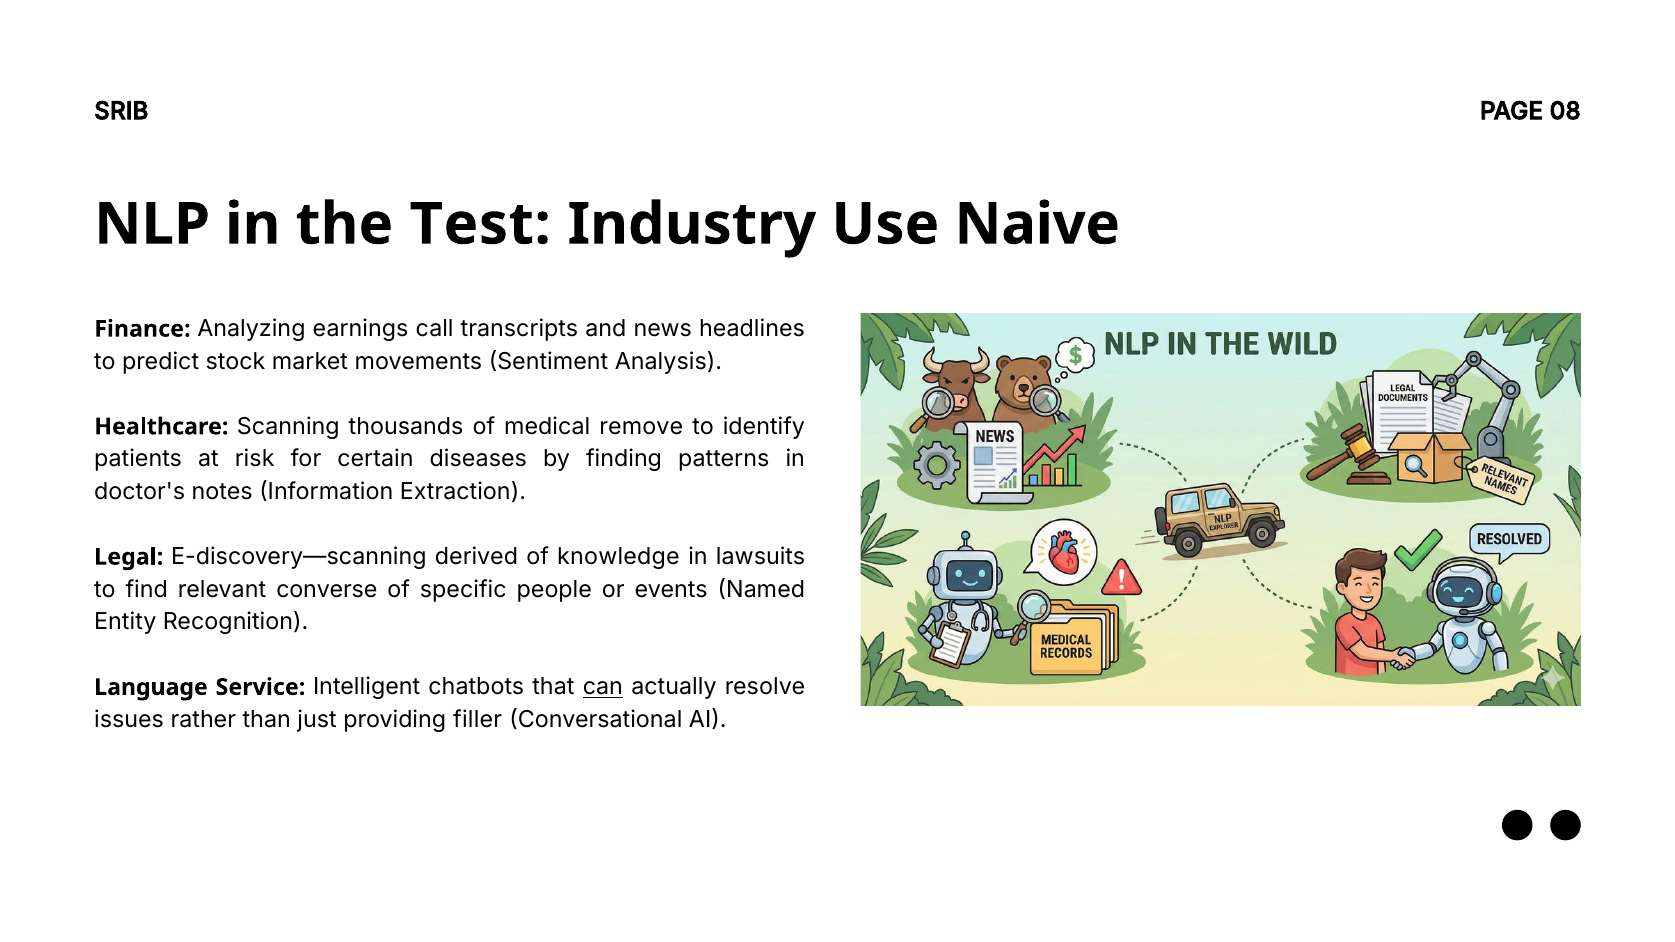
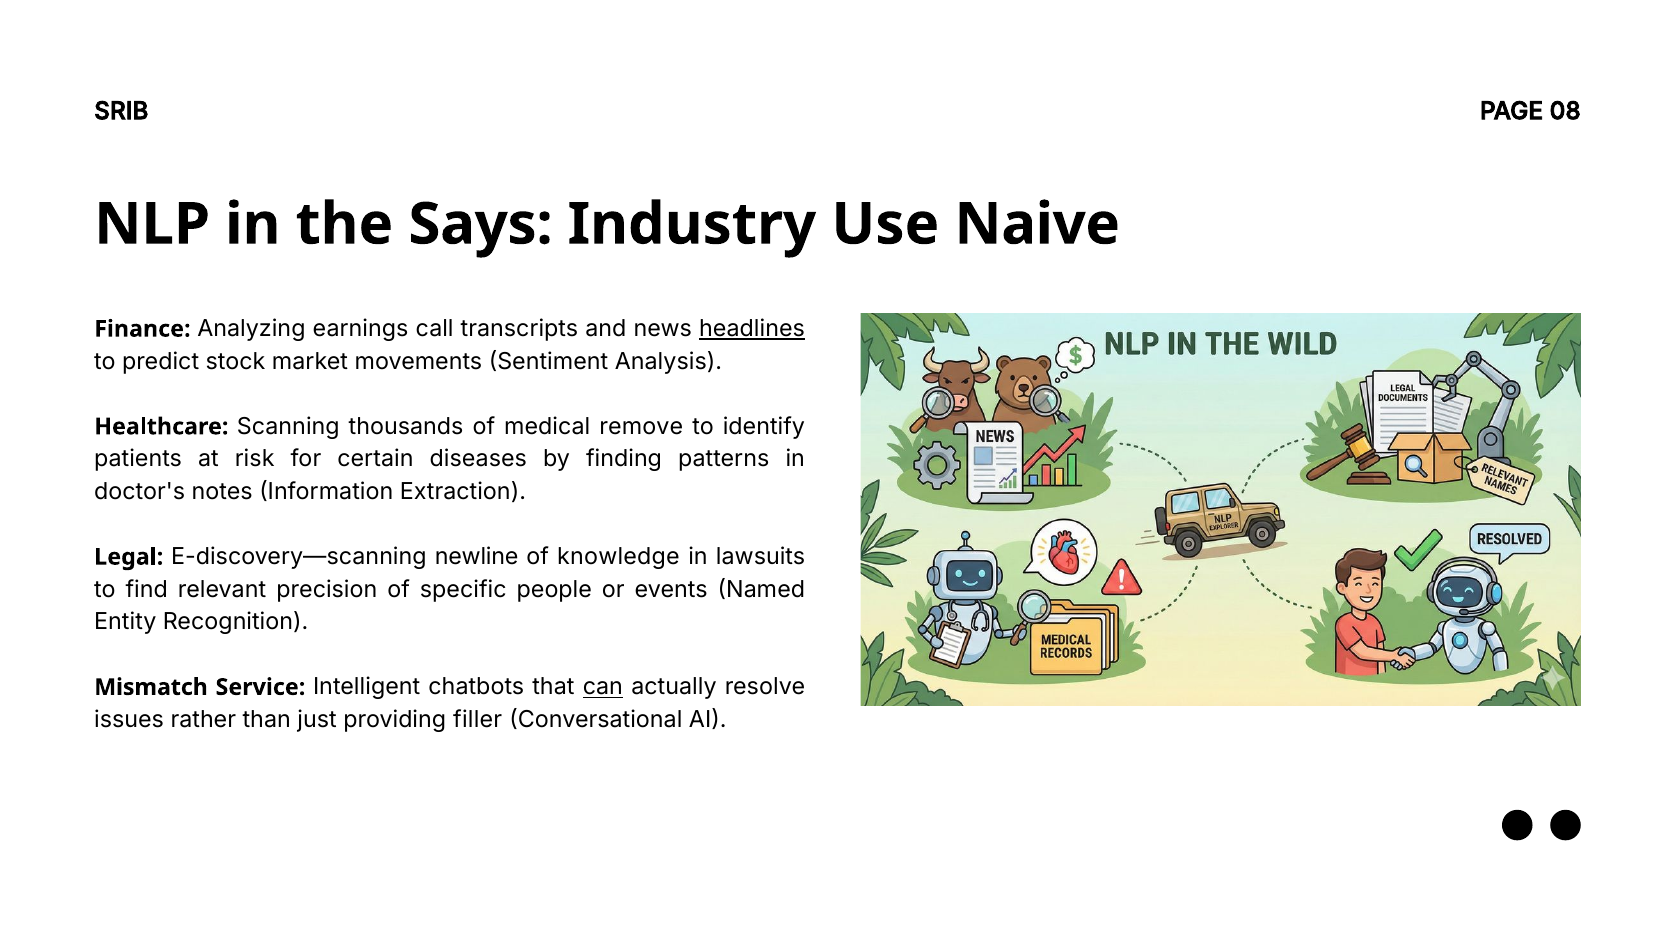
Test: Test -> Says
headlines underline: none -> present
derived: derived -> newline
converse: converse -> precision
Language: Language -> Mismatch
